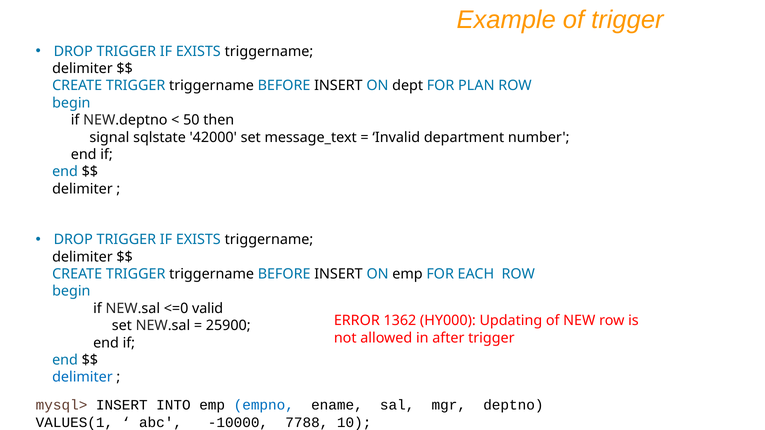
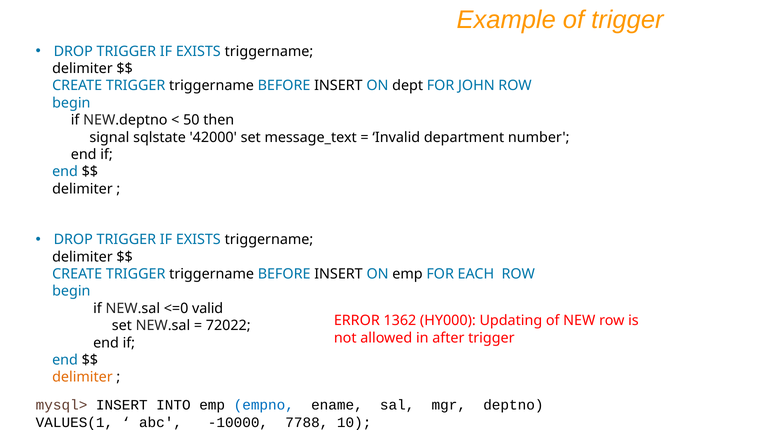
PLAN: PLAN -> JOHN
25900: 25900 -> 72022
delimiter at (82, 377) colour: blue -> orange
